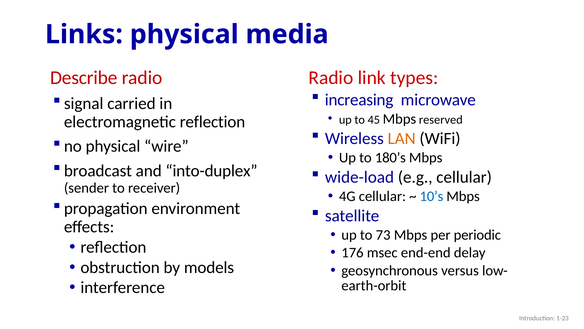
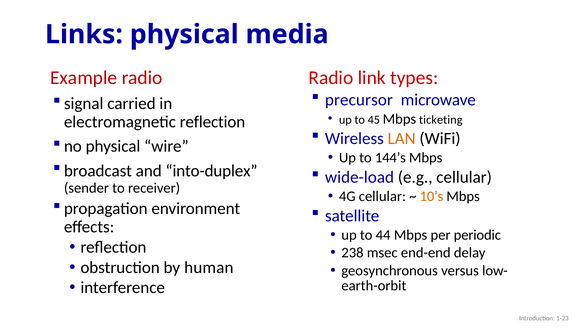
Describe: Describe -> Example
increasing: increasing -> precursor
reserved: reserved -> ticketing
180’s: 180’s -> 144’s
10’s colour: blue -> orange
73: 73 -> 44
176: 176 -> 238
models: models -> human
